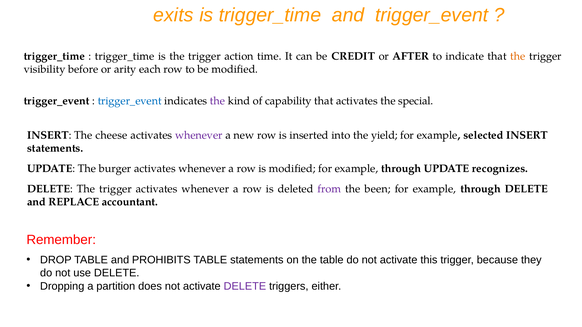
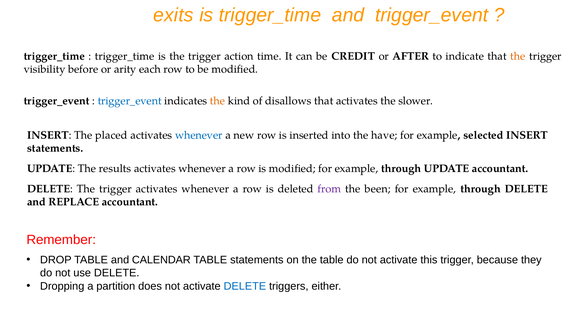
the at (218, 101) colour: purple -> orange
capability: capability -> disallows
special: special -> slower
cheese: cheese -> placed
whenever at (199, 135) colour: purple -> blue
yield: yield -> have
burger: burger -> results
UPDATE recognizes: recognizes -> accountant
PROHIBITS: PROHIBITS -> CALENDAR
DELETE at (245, 286) colour: purple -> blue
